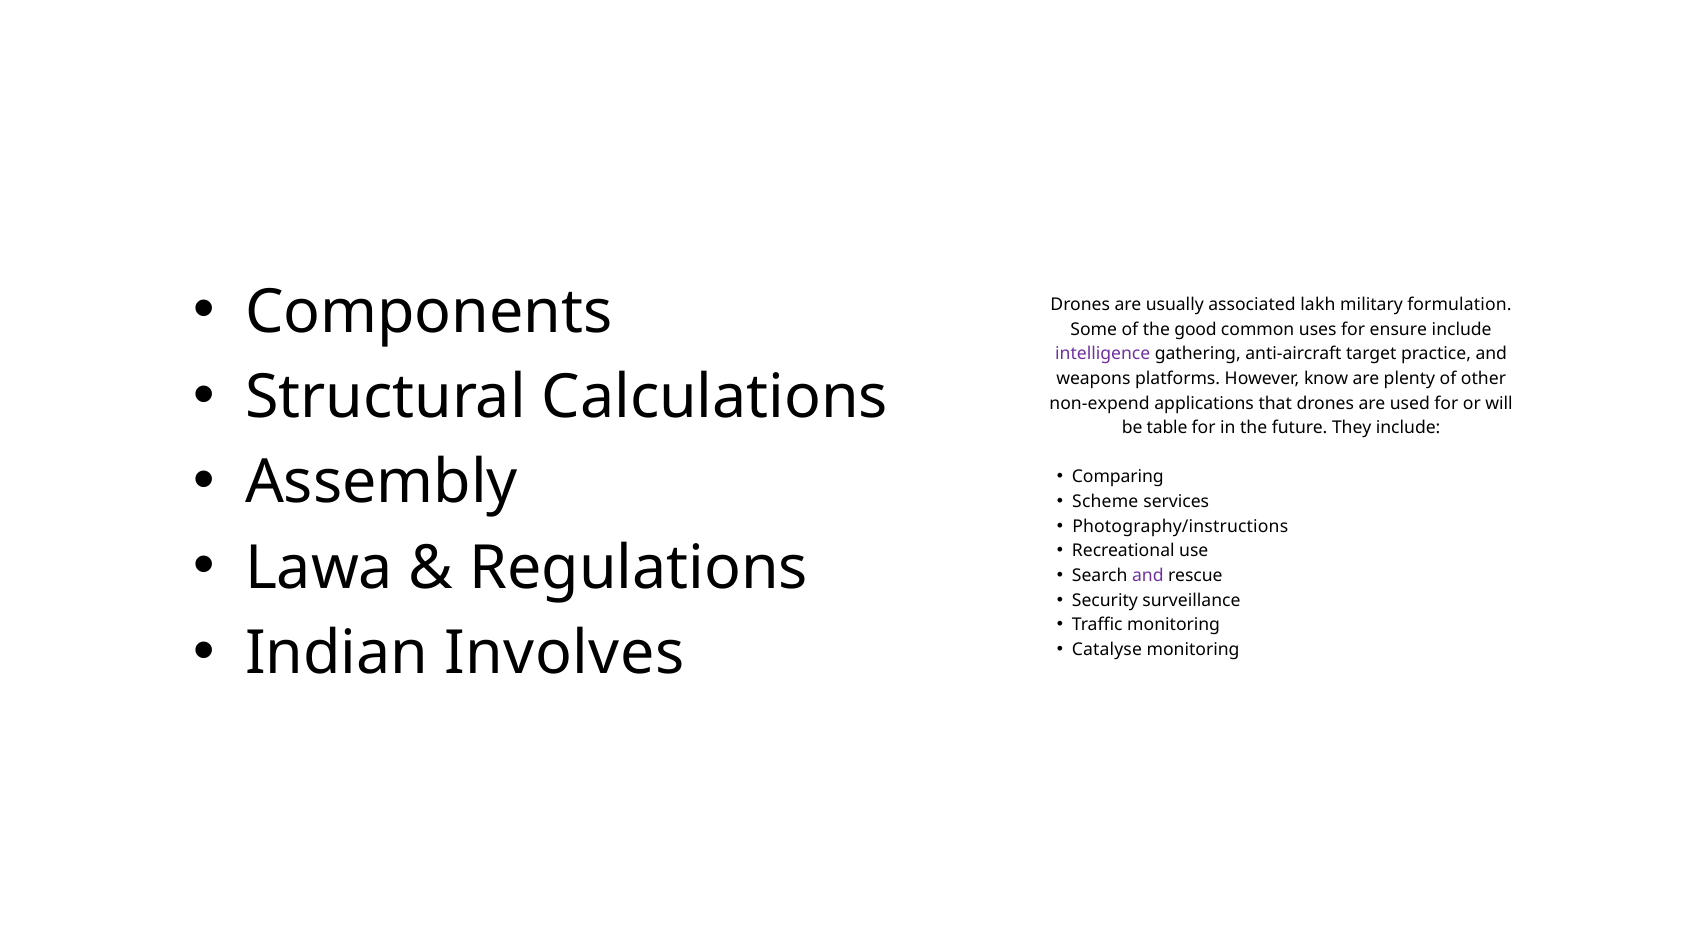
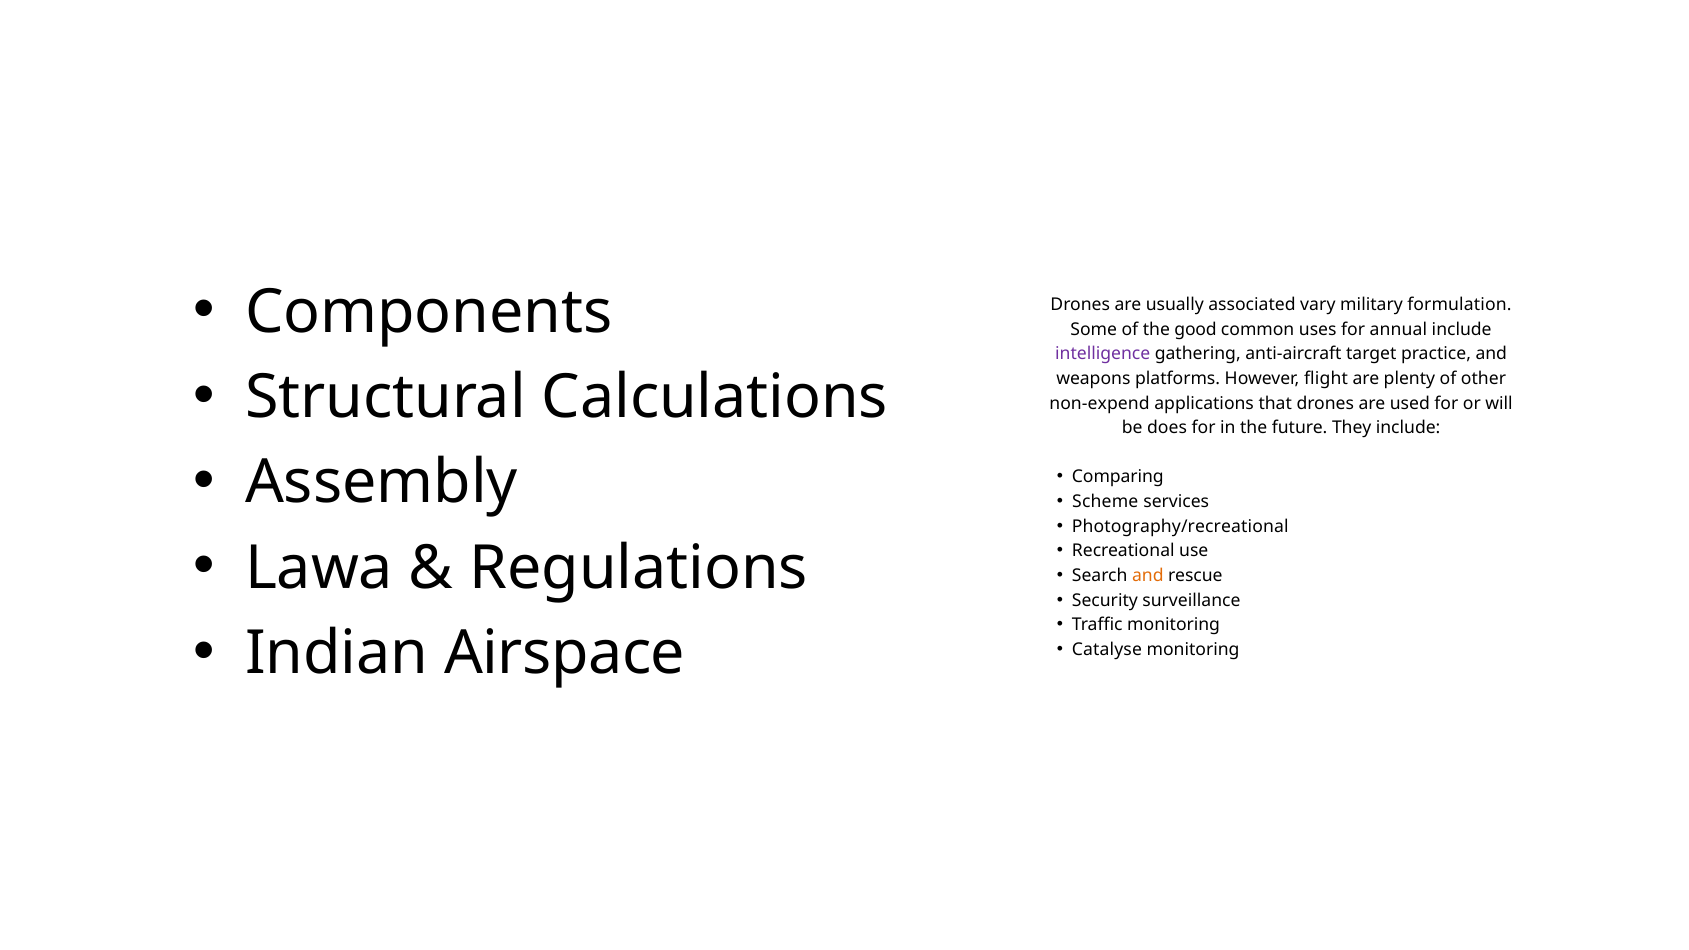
lakh: lakh -> vary
ensure: ensure -> annual
know: know -> flight
table: table -> does
Photography/instructions: Photography/instructions -> Photography/recreational
and at (1148, 576) colour: purple -> orange
Involves: Involves -> Airspace
